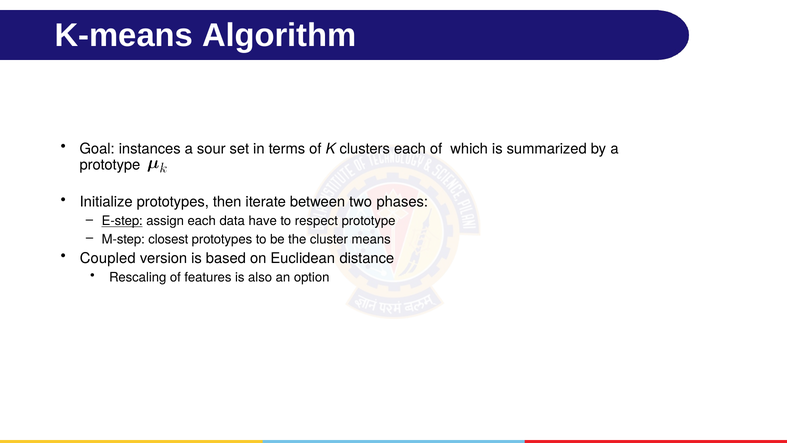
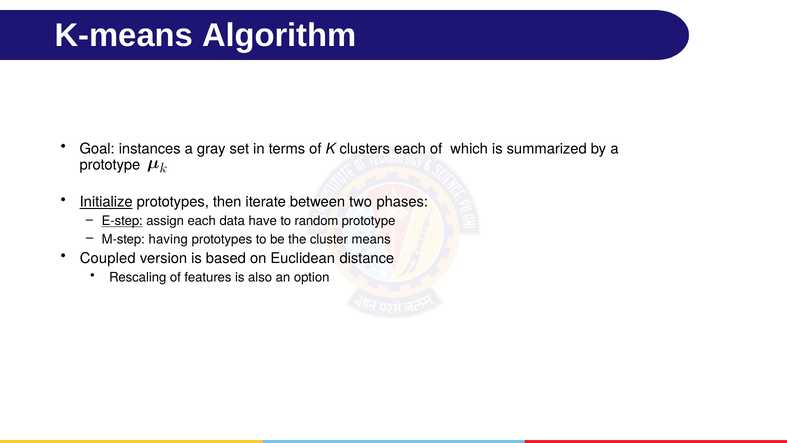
sour: sour -> gray
Initialize underline: none -> present
respect: respect -> random
closest: closest -> having
